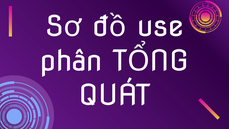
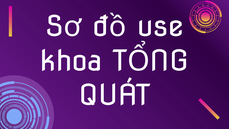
phân: phân -> khoa
